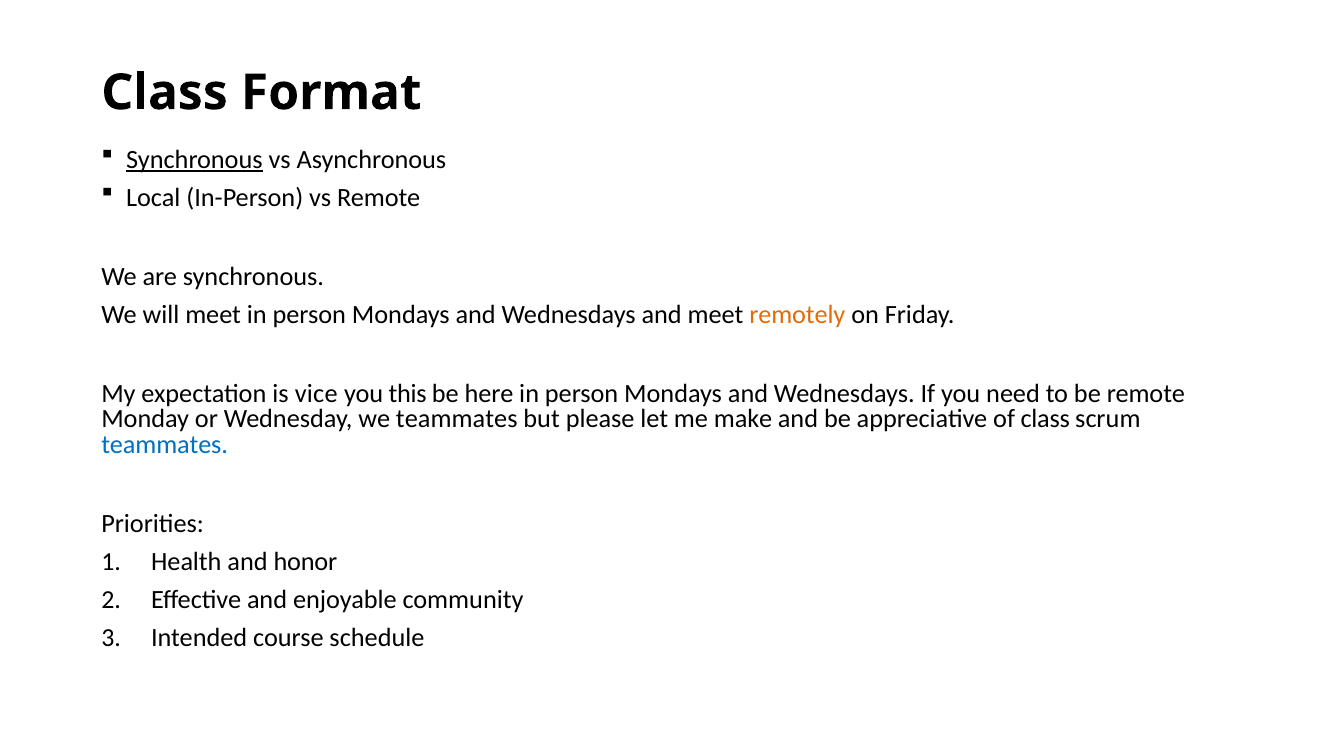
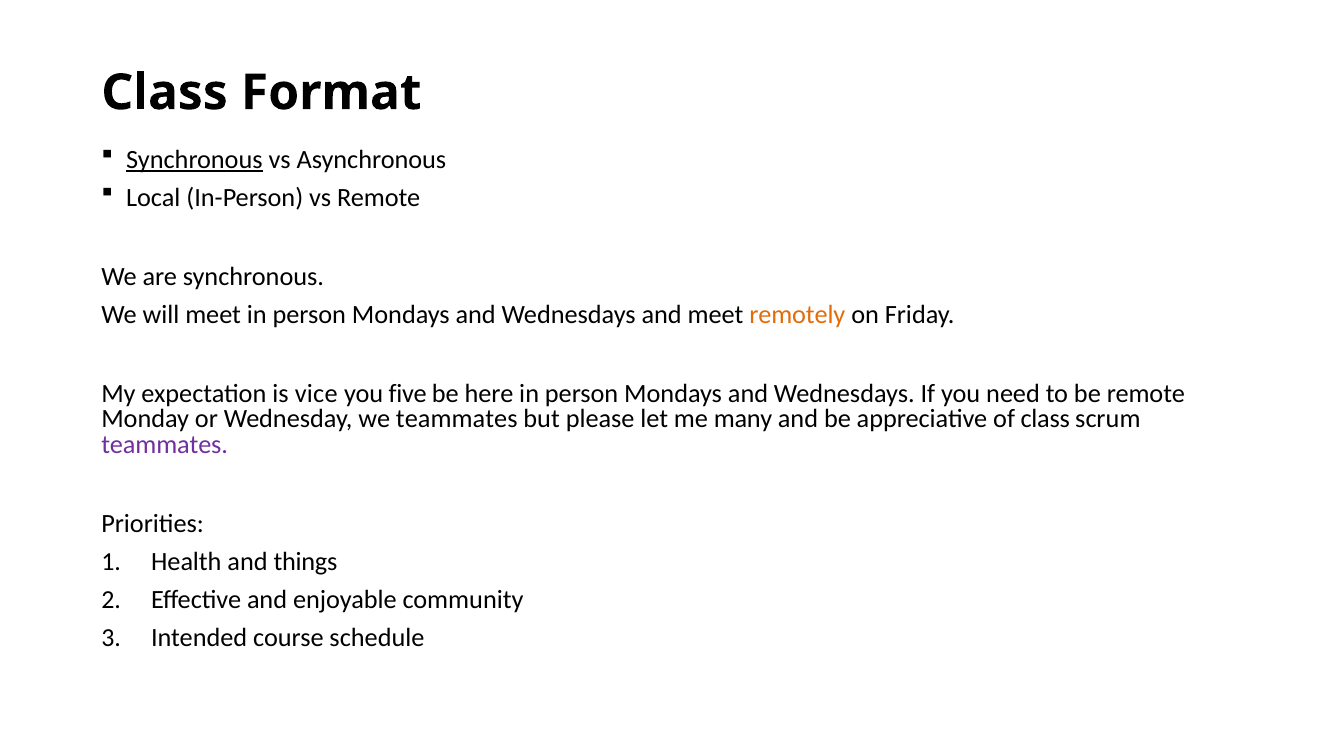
this: this -> five
make: make -> many
teammates at (165, 444) colour: blue -> purple
honor: honor -> things
